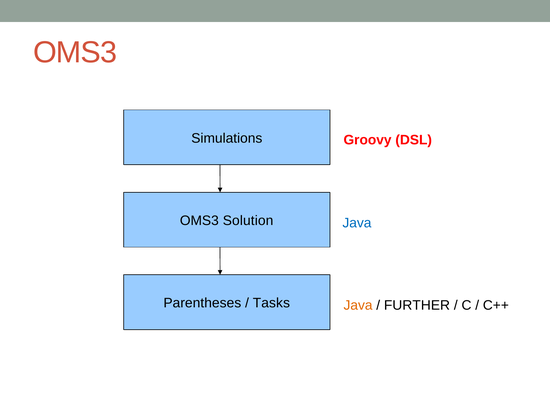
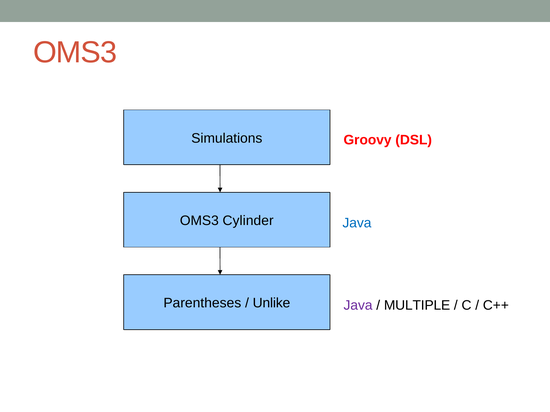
Solution: Solution -> Cylinder
Tasks: Tasks -> Unlike
Java at (358, 306) colour: orange -> purple
FURTHER: FURTHER -> MULTIPLE
